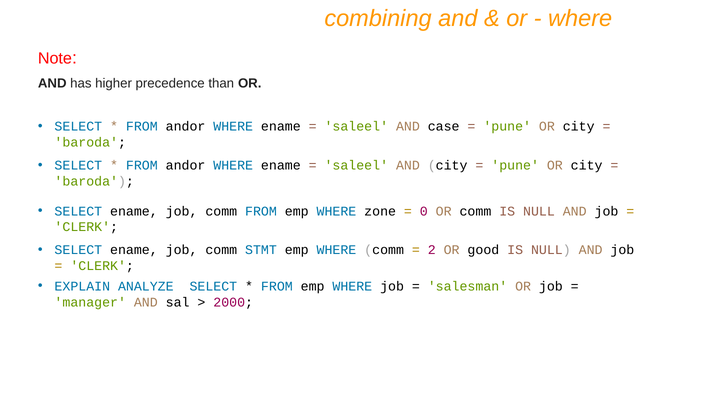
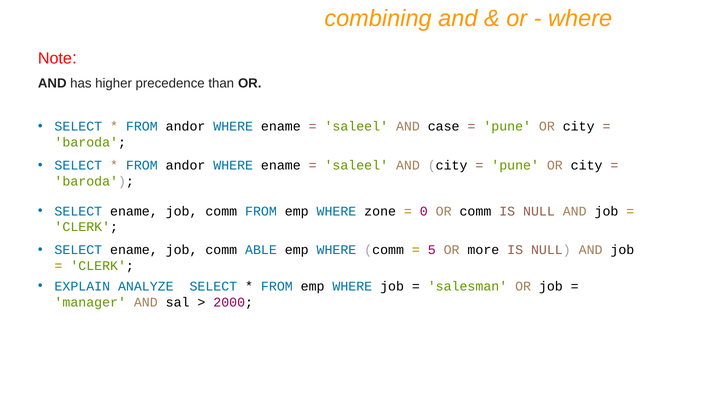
STMT: STMT -> ABLE
2: 2 -> 5
good: good -> more
